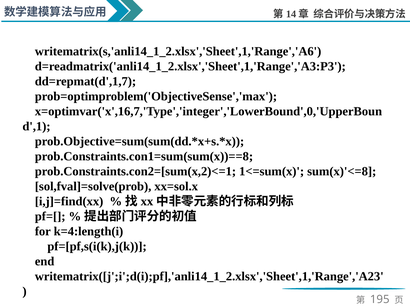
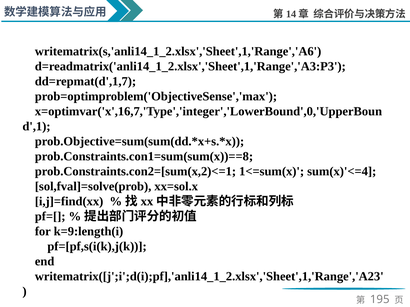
sum(x)'<=8: sum(x)'<=8 -> sum(x)'<=4
k=4:length(i: k=4:length(i -> k=9:length(i
